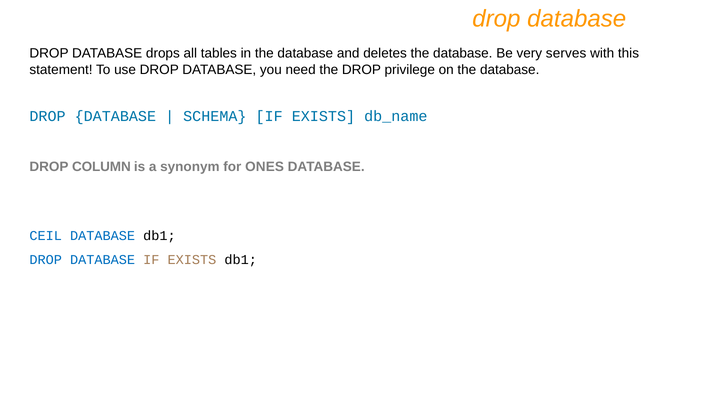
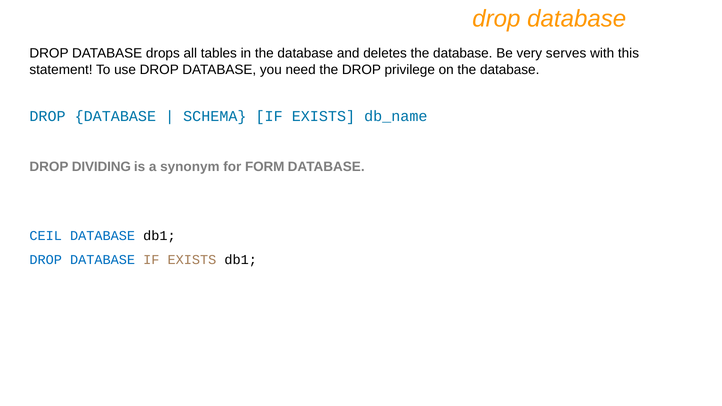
COLUMN: COLUMN -> DIVIDING
ONES: ONES -> FORM
